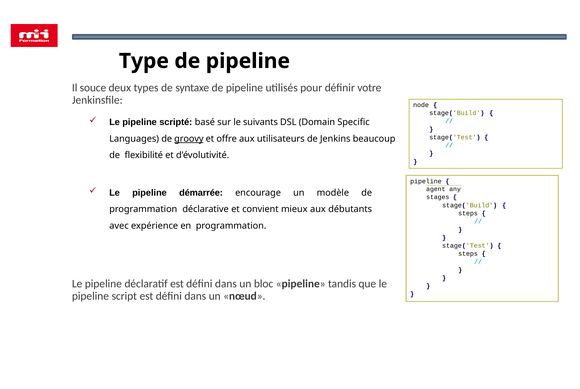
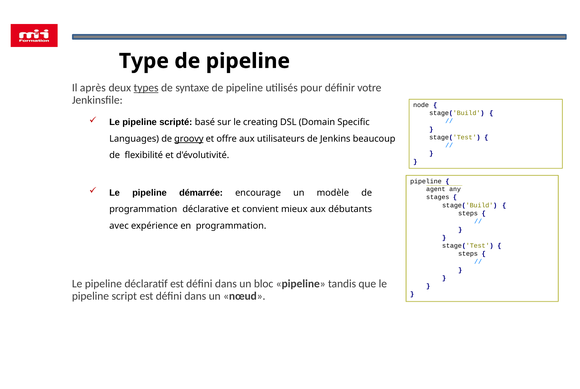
souce: souce -> après
types underline: none -> present
suivants: suivants -> creating
